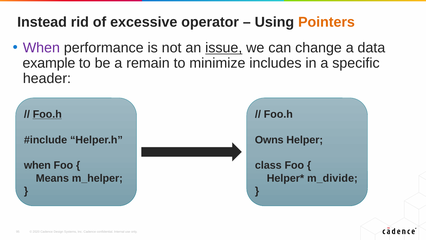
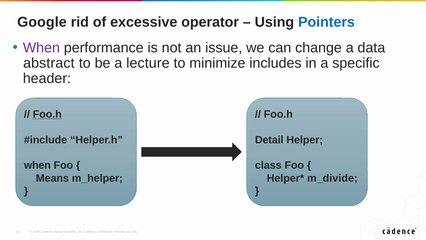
Instead: Instead -> Google
Pointers colour: orange -> blue
issue underline: present -> none
example: example -> abstract
remain: remain -> lecture
Owns: Owns -> Detail
